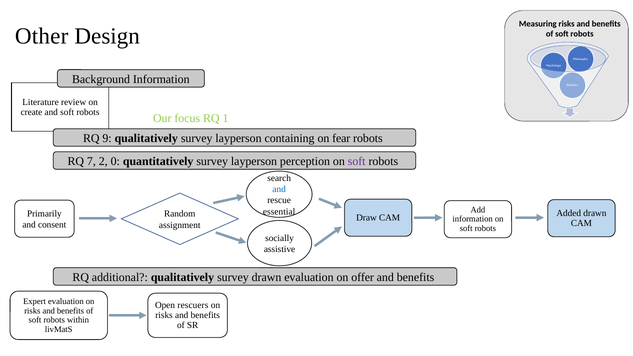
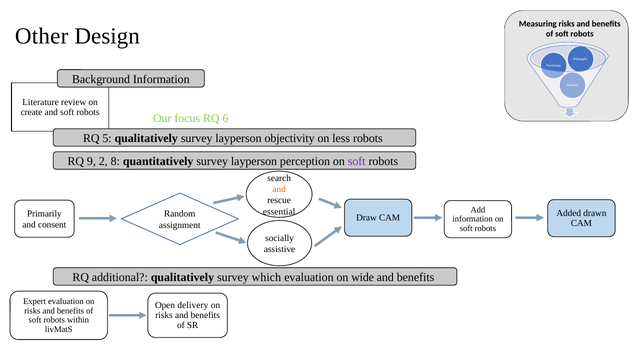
1: 1 -> 6
9: 9 -> 5
containing: containing -> objectivity
fear: fear -> less
7: 7 -> 9
0: 0 -> 8
and at (279, 189) colour: blue -> orange
survey drawn: drawn -> which
offer: offer -> wide
rescuers: rescuers -> delivery
